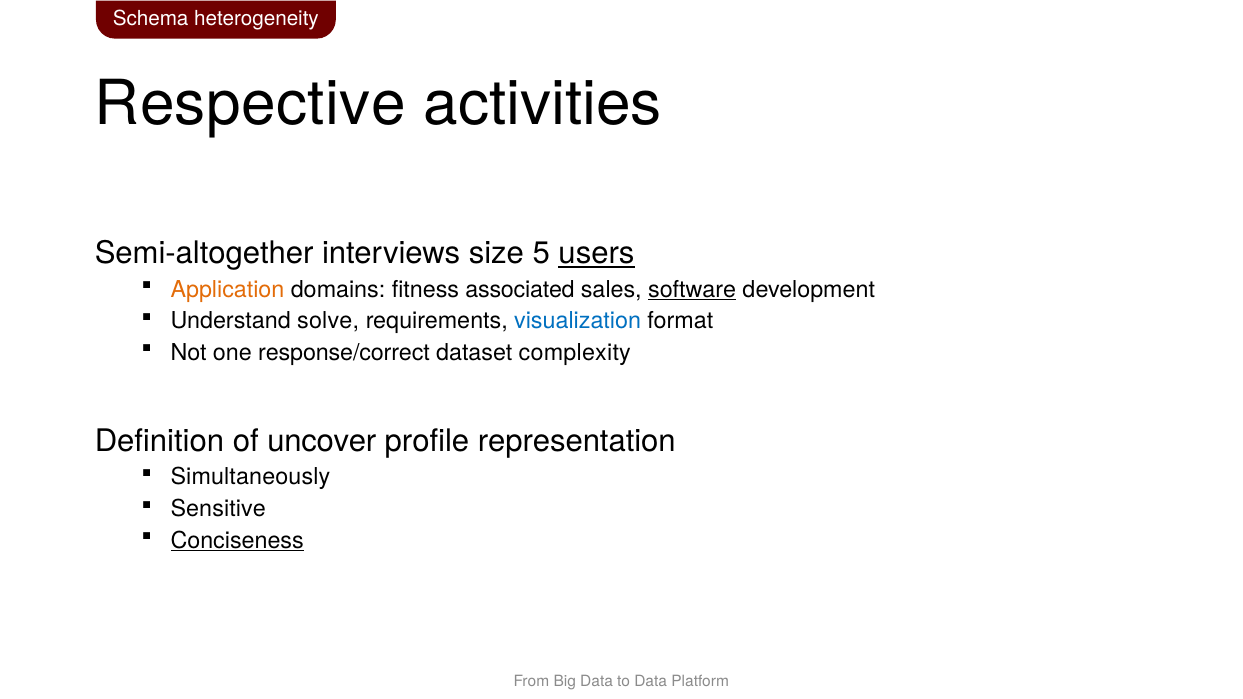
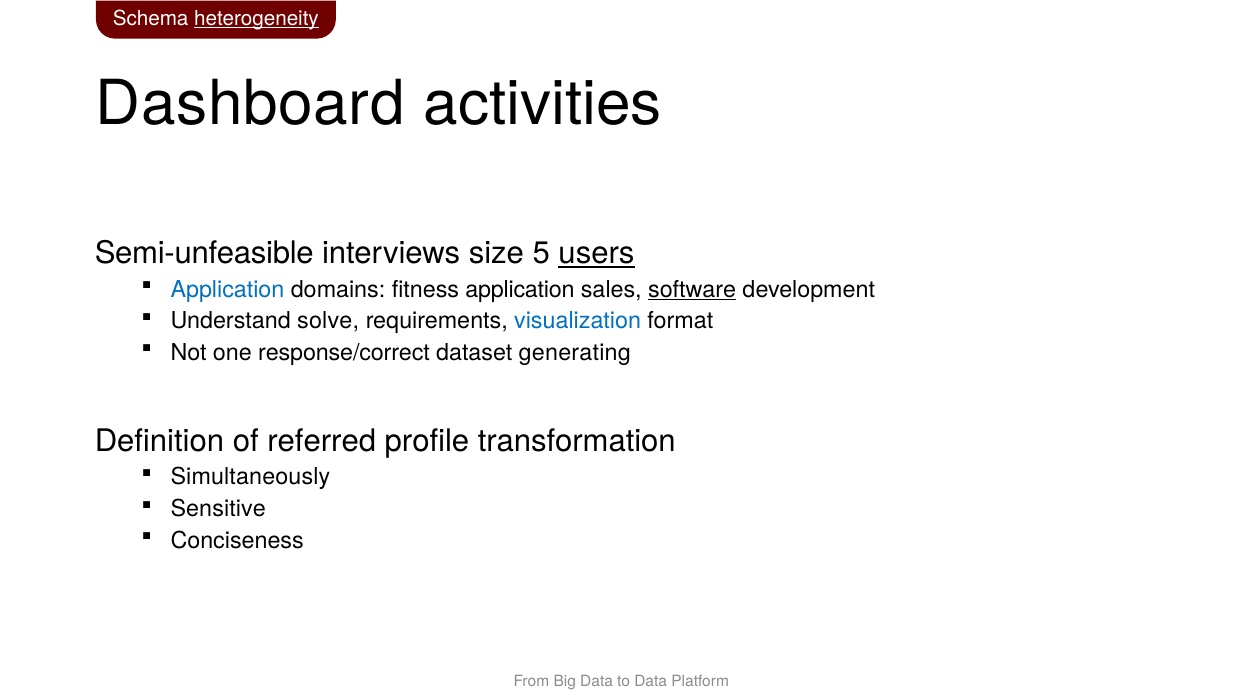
heterogeneity underline: none -> present
Respective: Respective -> Dashboard
Semi-altogether: Semi-altogether -> Semi-unfeasible
Application at (227, 289) colour: orange -> blue
fitness associated: associated -> application
complexity: complexity -> generating
uncover: uncover -> referred
representation: representation -> transformation
Conciseness underline: present -> none
